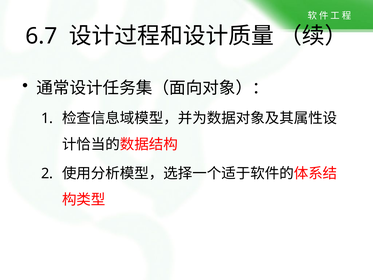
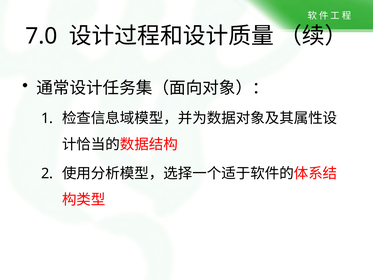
6.7: 6.7 -> 7.0
